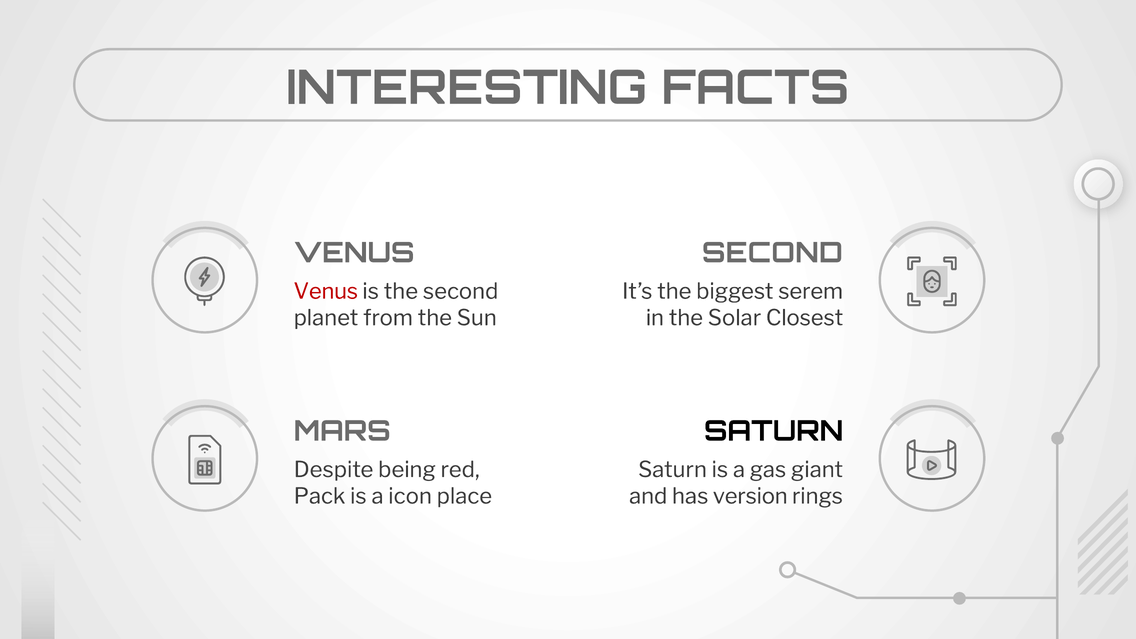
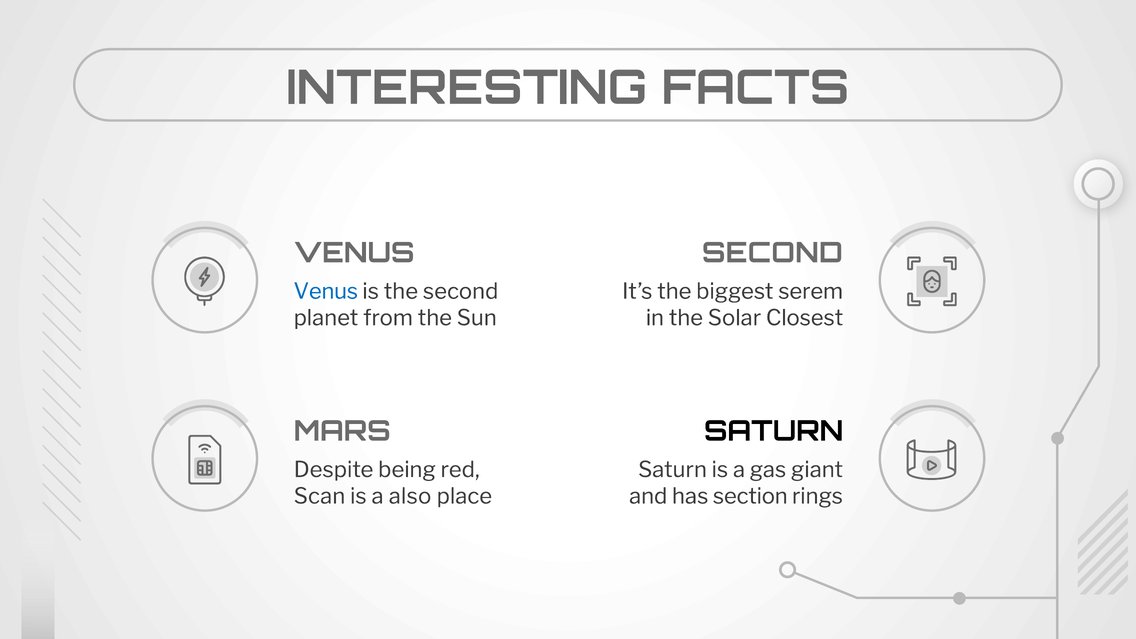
Venus at (326, 291) colour: red -> blue
Pack: Pack -> Scan
icon: icon -> also
version: version -> section
